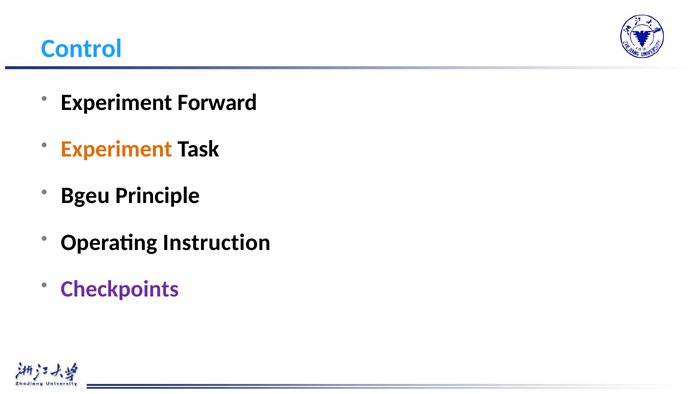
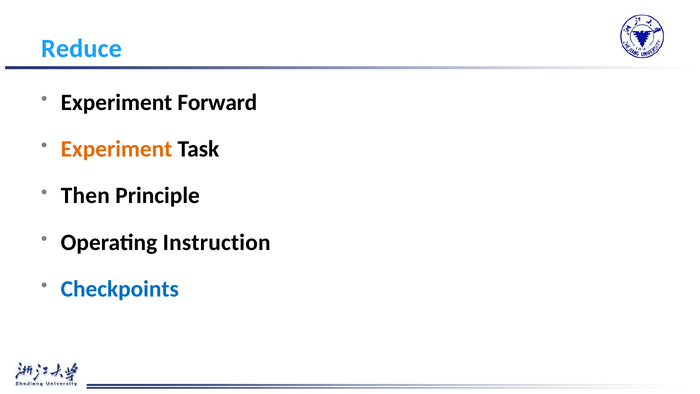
Control: Control -> Reduce
Bgeu: Bgeu -> Then
Checkpoints colour: purple -> blue
